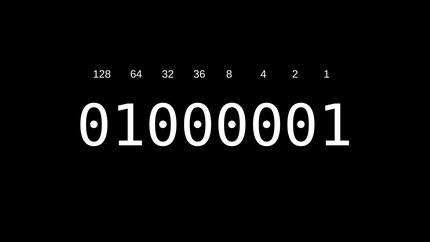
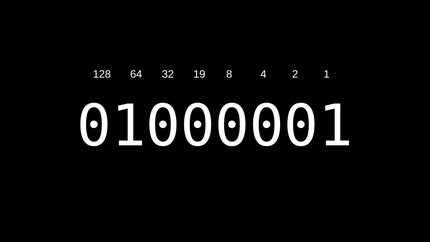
36: 36 -> 19
